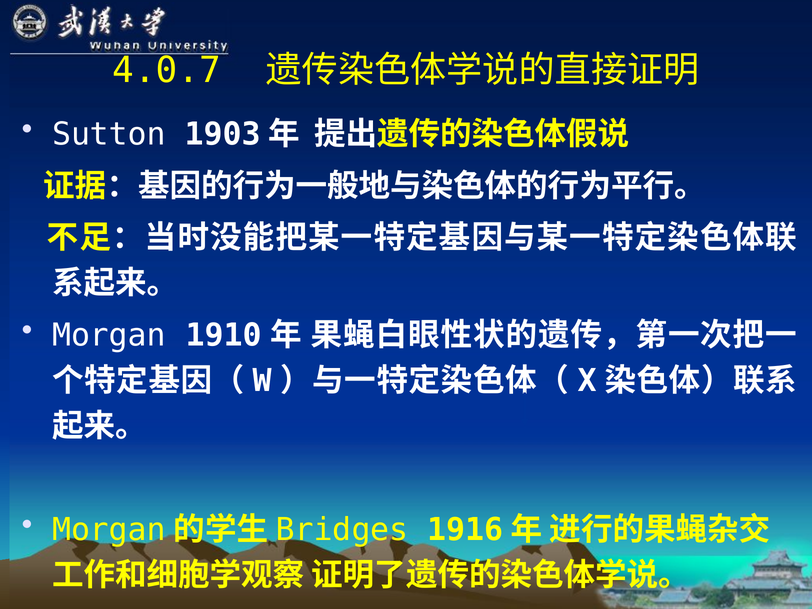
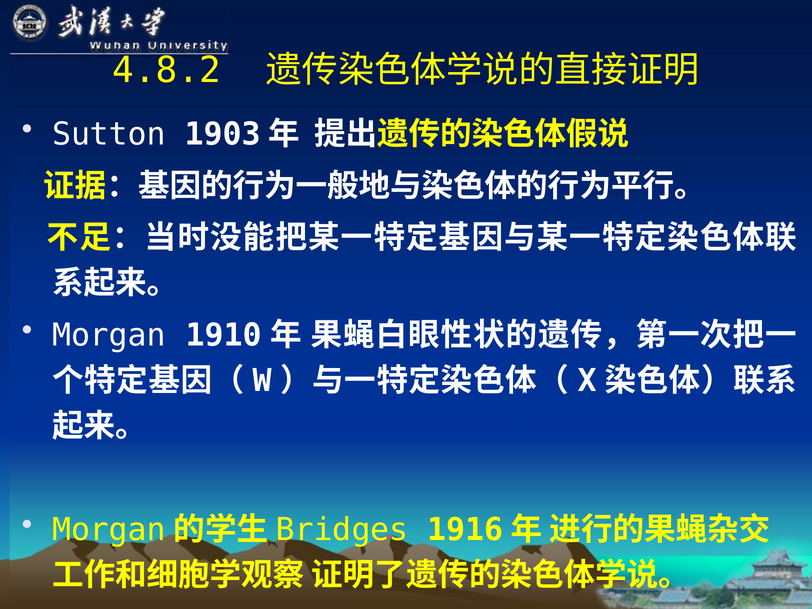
4.0.7: 4.0.7 -> 4.8.2
